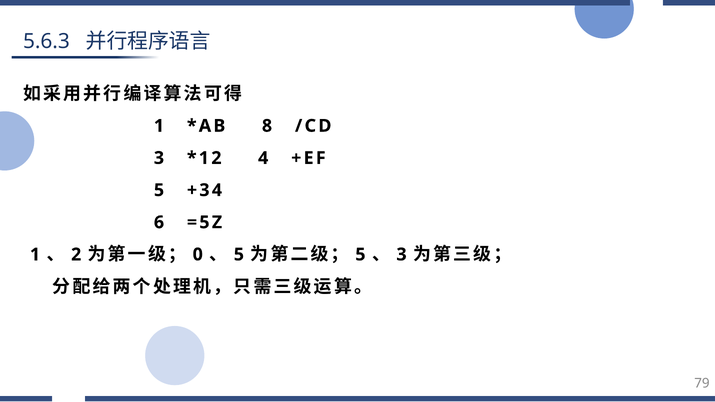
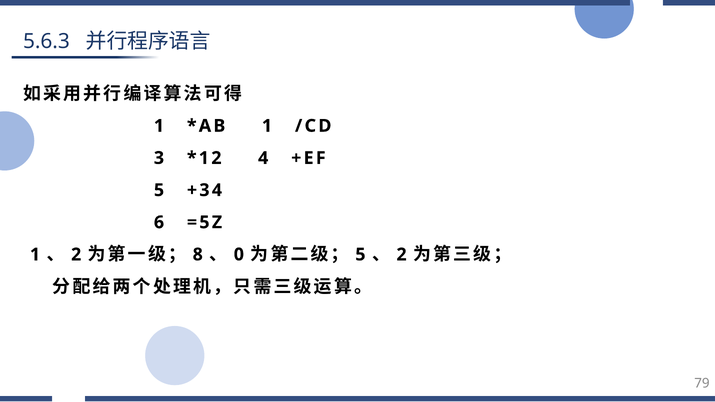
8 at (267, 126): 8 -> 1
0: 0 -> 8
5 at (239, 255): 5 -> 0
3 at (402, 255): 3 -> 2
